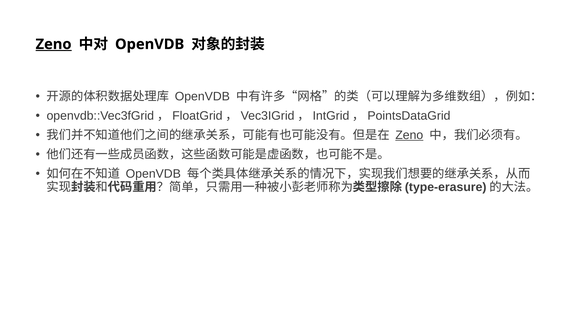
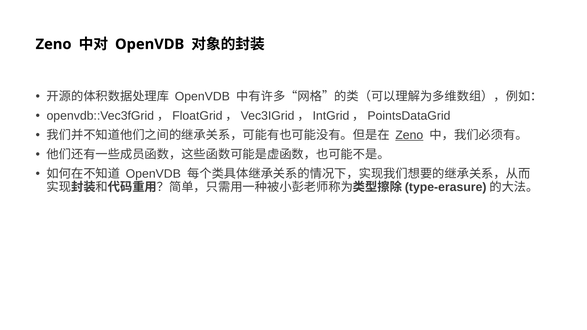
Zeno at (54, 44) underline: present -> none
